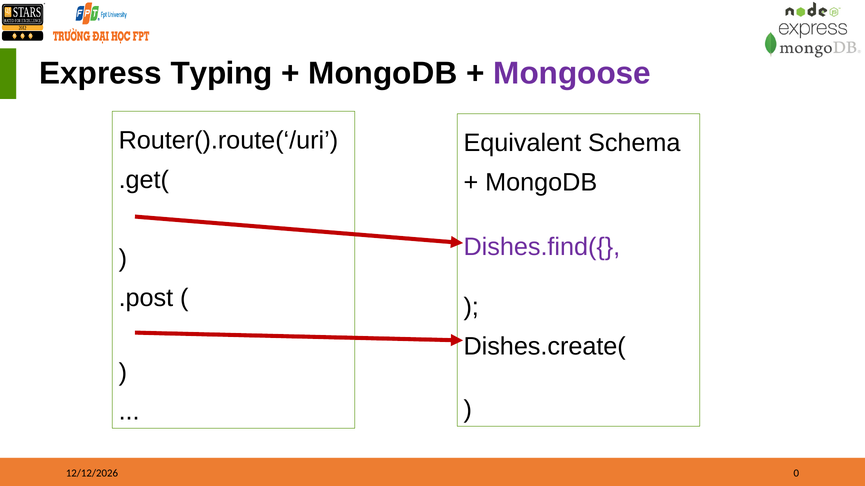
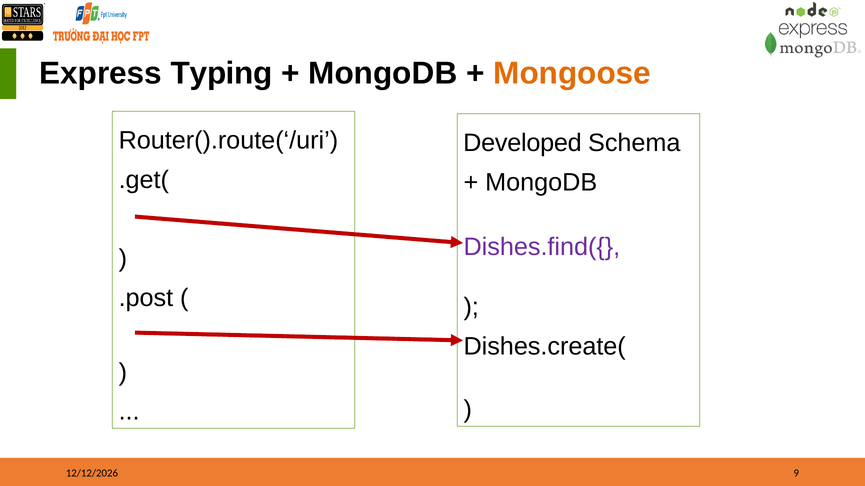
Mongoose colour: purple -> orange
Equivalent: Equivalent -> Developed
0: 0 -> 9
